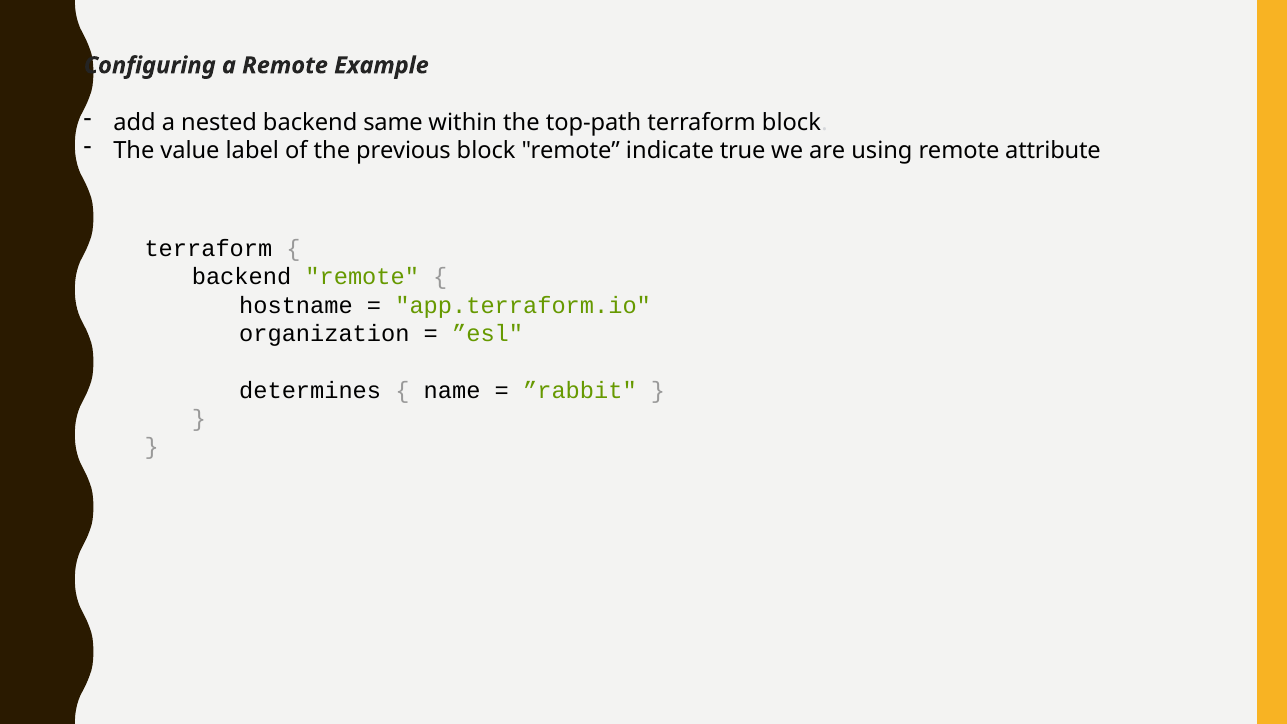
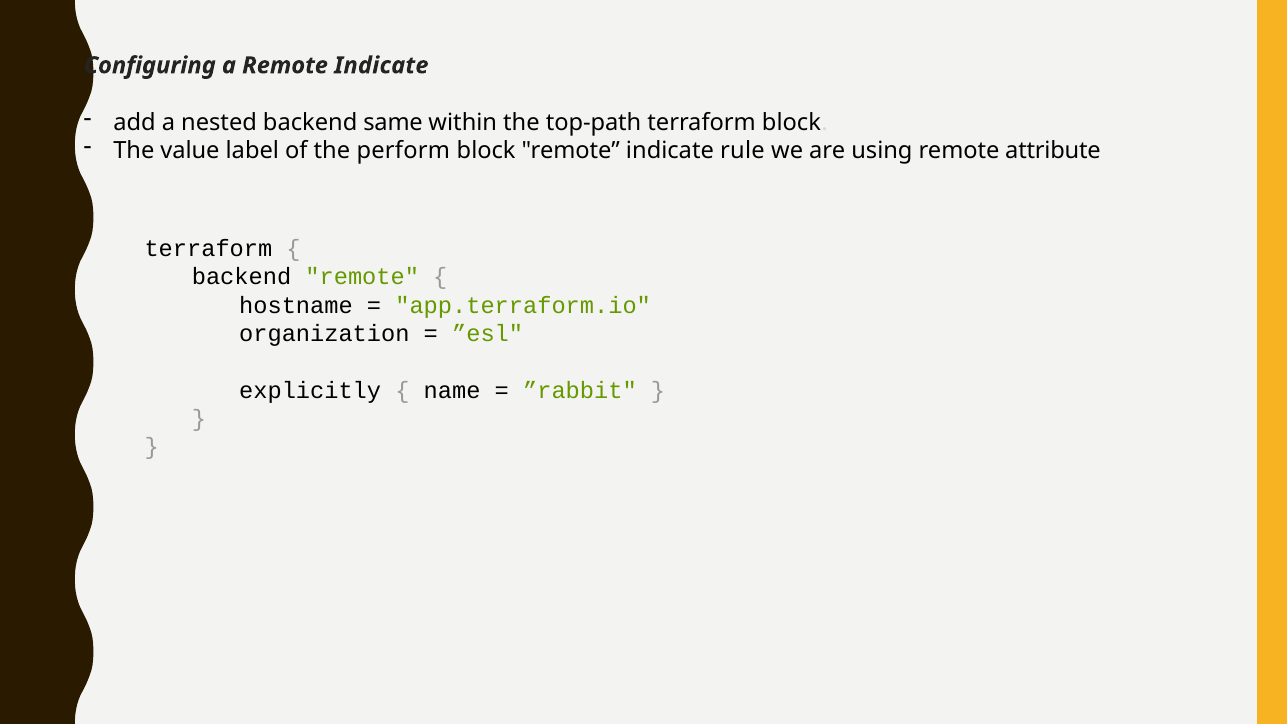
a Remote Example: Example -> Indicate
previous: previous -> perform
true: true -> rule
determines: determines -> explicitly
